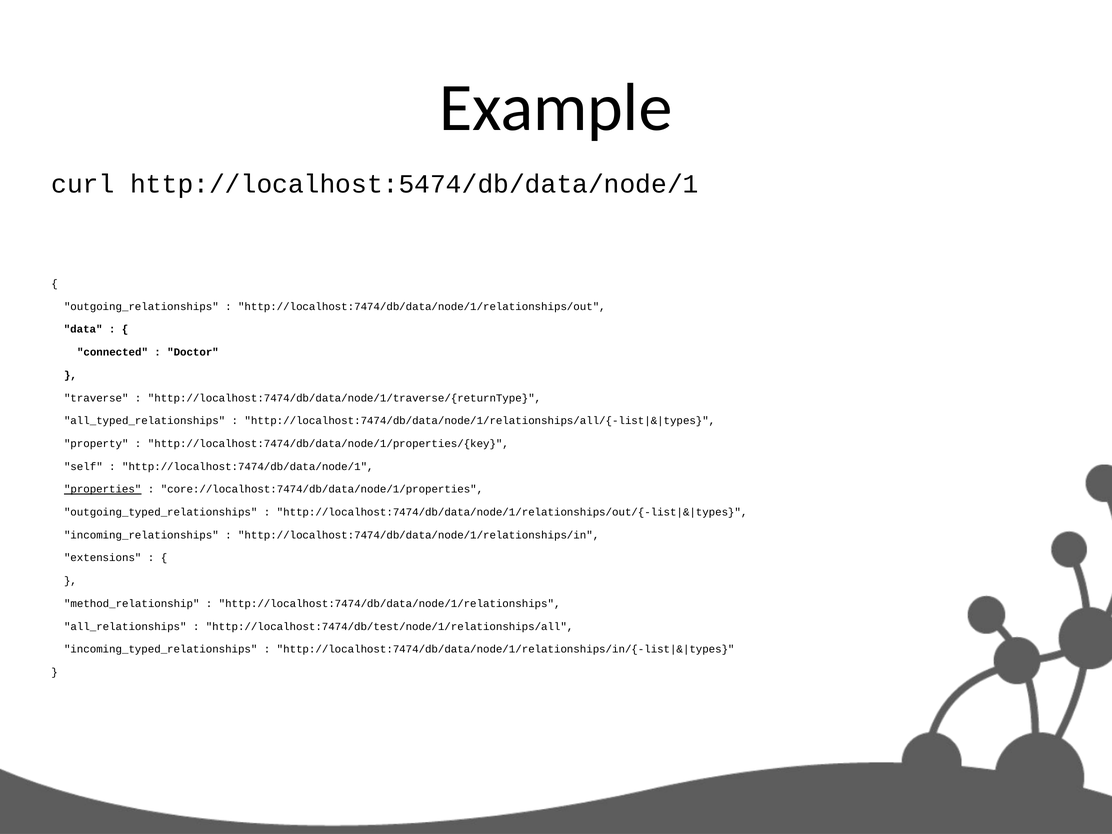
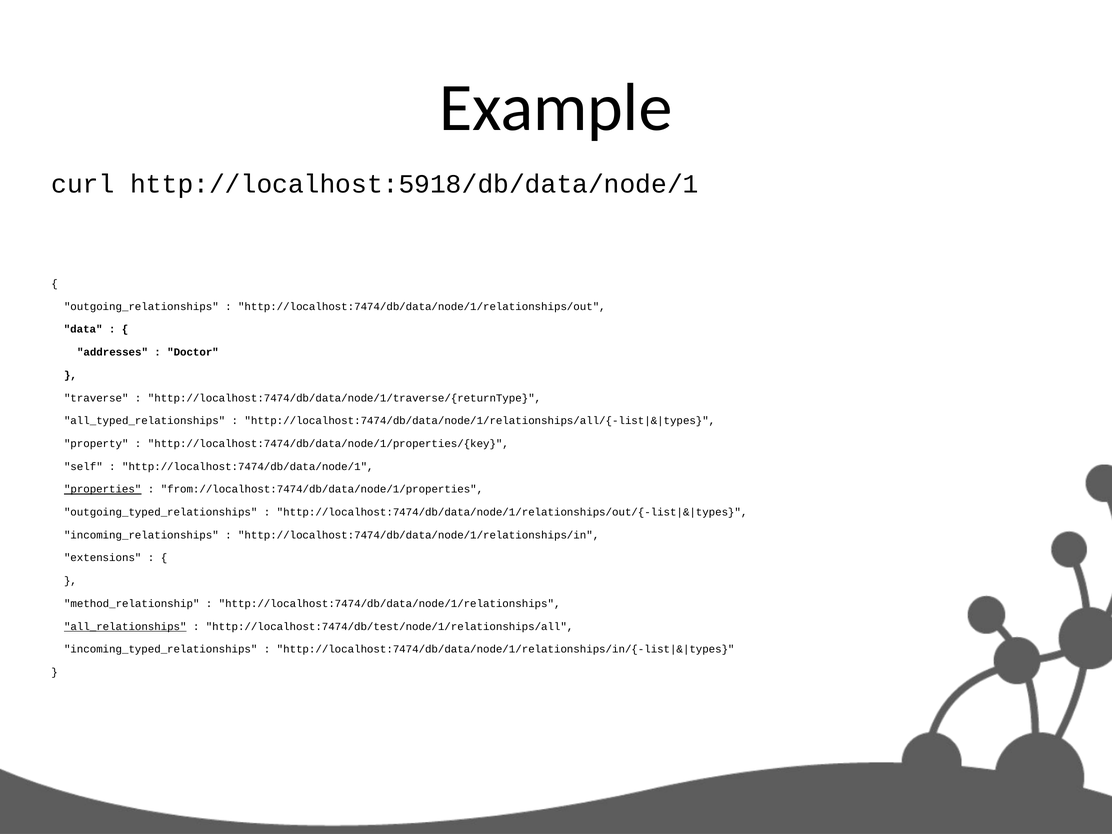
http://localhost:5474/db/data/node/1: http://localhost:5474/db/data/node/1 -> http://localhost:5918/db/data/node/1
connected: connected -> addresses
core://localhost:7474/db/data/node/1/properties: core://localhost:7474/db/data/node/1/properties -> from://localhost:7474/db/data/node/1/properties
all_relationships underline: none -> present
